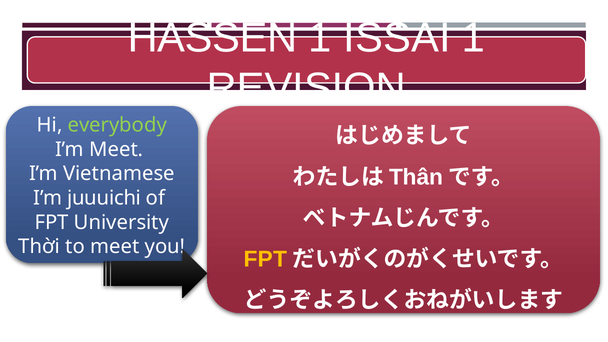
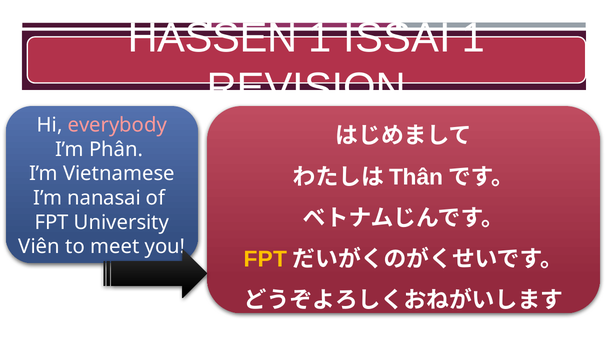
everybody colour: light green -> pink
I’m Meet: Meet -> Phân
juuuichi: juuuichi -> nanasai
Thời: Thời -> Viên
